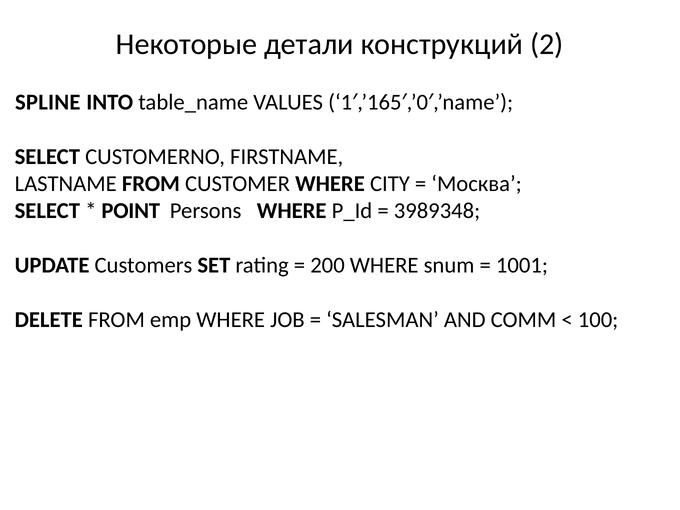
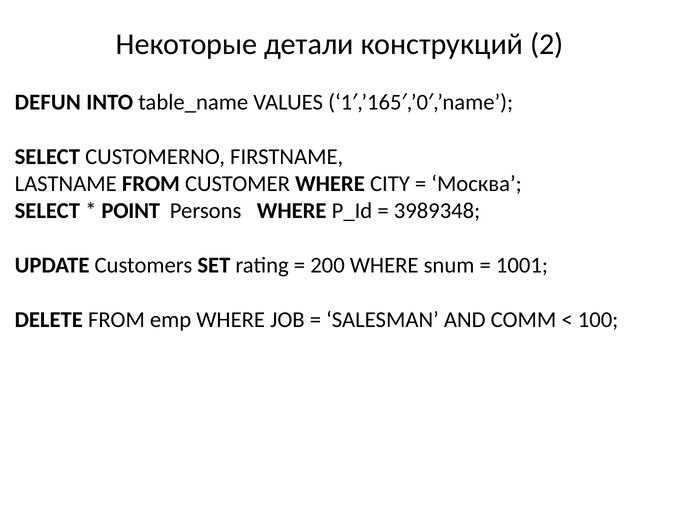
SPLINE: SPLINE -> DEFUN
